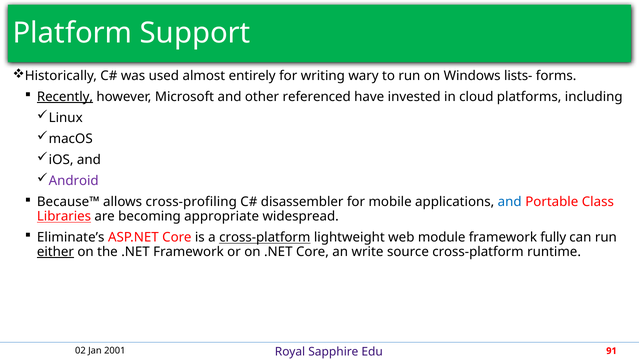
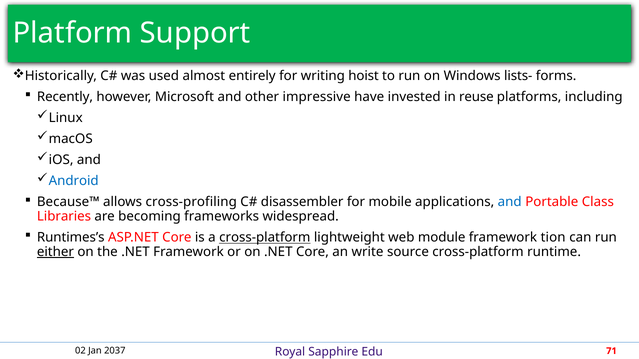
wary: wary -> hoist
Recently underline: present -> none
referenced: referenced -> impressive
cloud: cloud -> reuse
Android colour: purple -> blue
Libraries underline: present -> none
appropriate: appropriate -> frameworks
Eliminate’s: Eliminate’s -> Runtimes’s
fully: fully -> tion
2001: 2001 -> 2037
91: 91 -> 71
